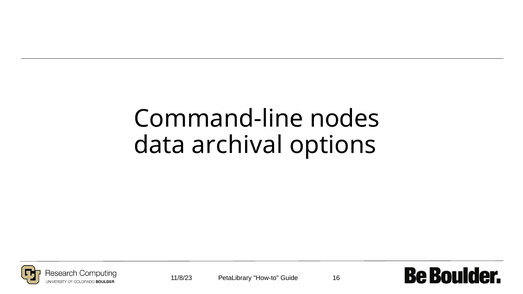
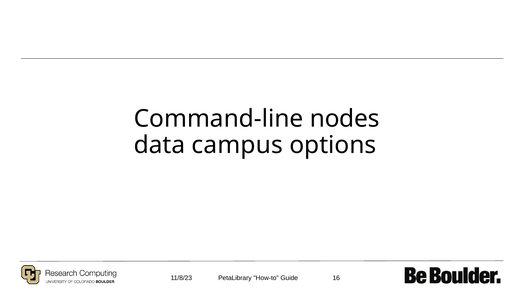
archival: archival -> campus
